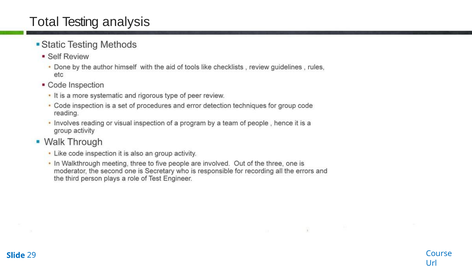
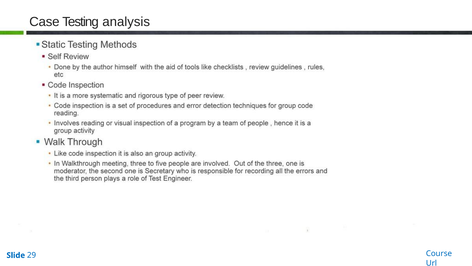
Total: Total -> Case
